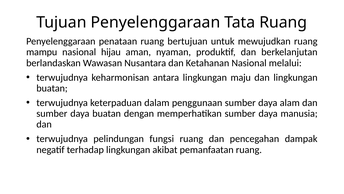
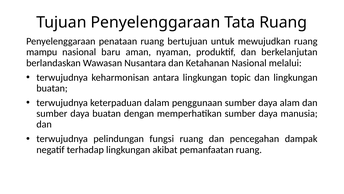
hijau: hijau -> baru
maju: maju -> topic
